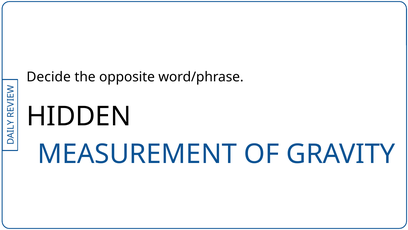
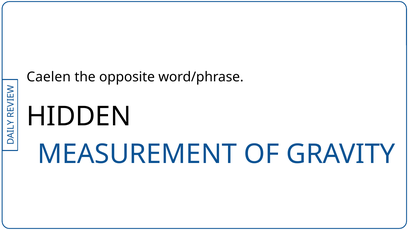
Decide: Decide -> Caelen
